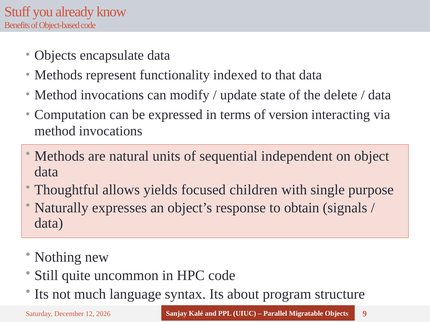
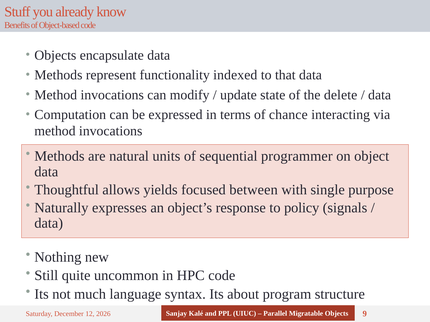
version: version -> chance
independent: independent -> programmer
children: children -> between
obtain: obtain -> policy
